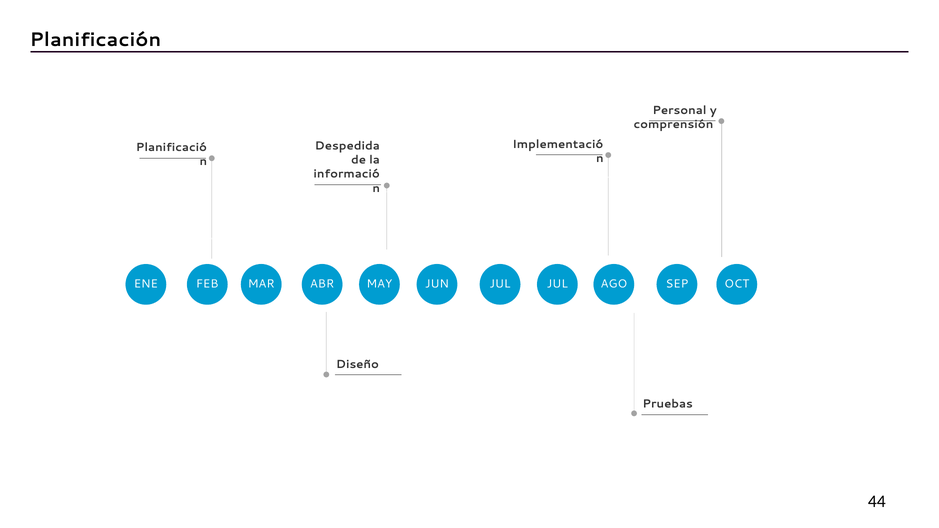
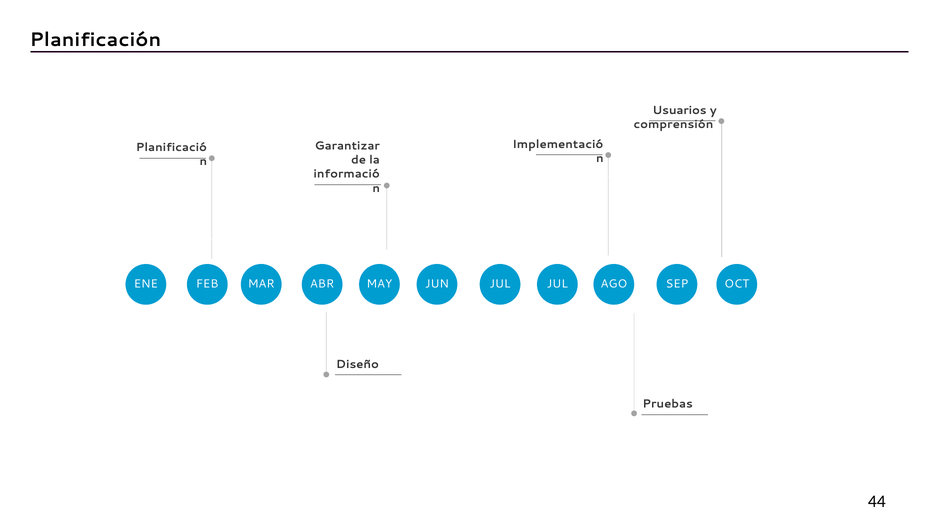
Personal: Personal -> Usuarios
Despedida: Despedida -> Garantizar
